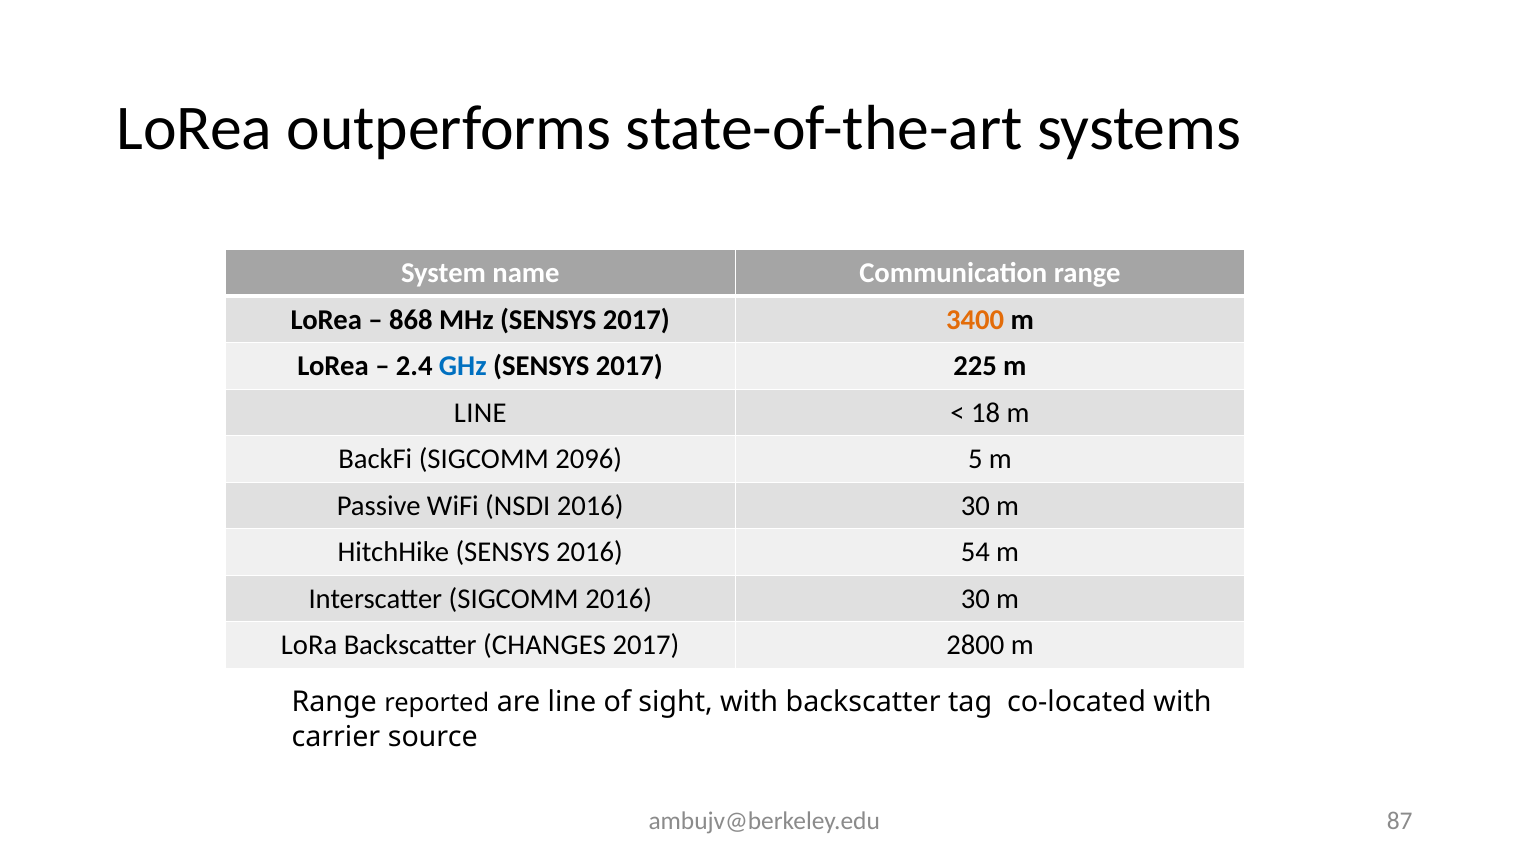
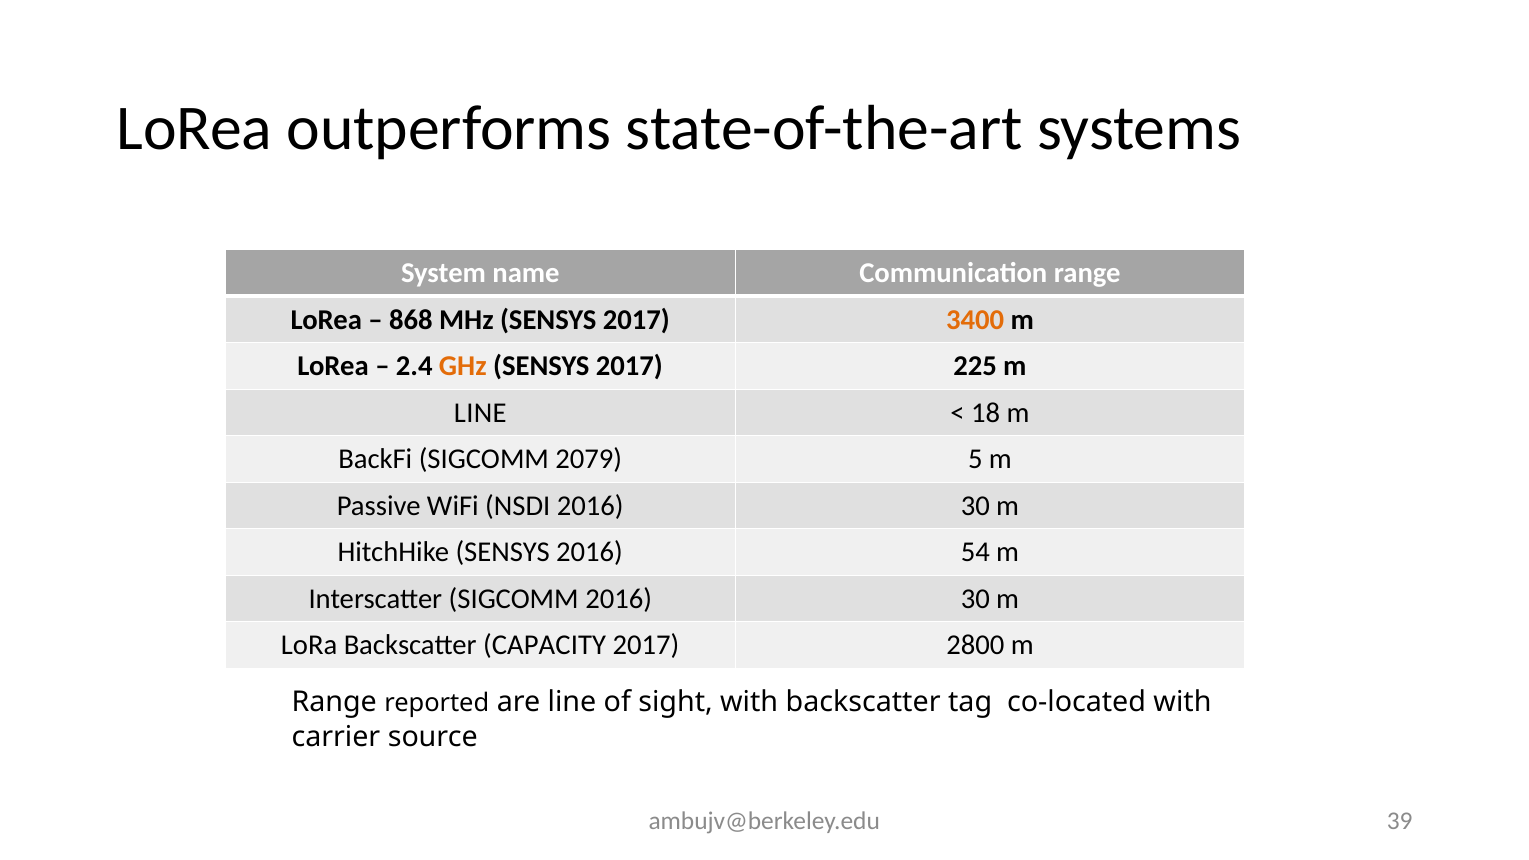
GHz colour: blue -> orange
2096: 2096 -> 2079
CHANGES: CHANGES -> CAPACITY
87: 87 -> 39
